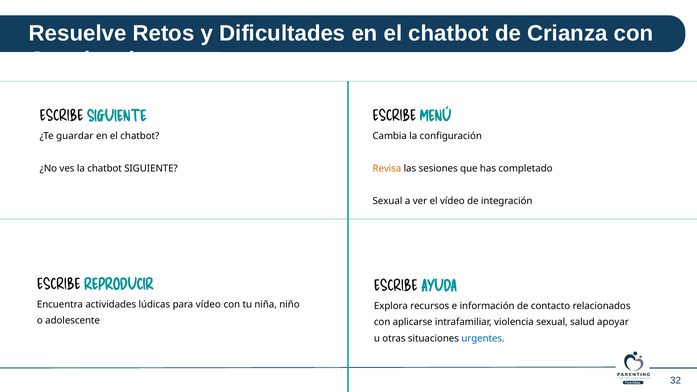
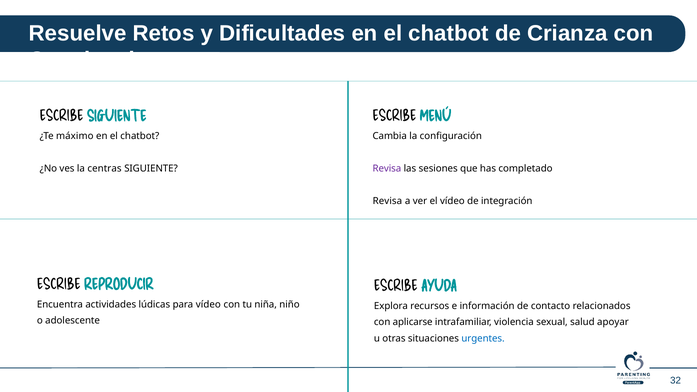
guardar: guardar -> máximo
la chatbot: chatbot -> centras
Revisa at (387, 169) colour: orange -> purple
Sexual at (387, 201): Sexual -> Revisa
